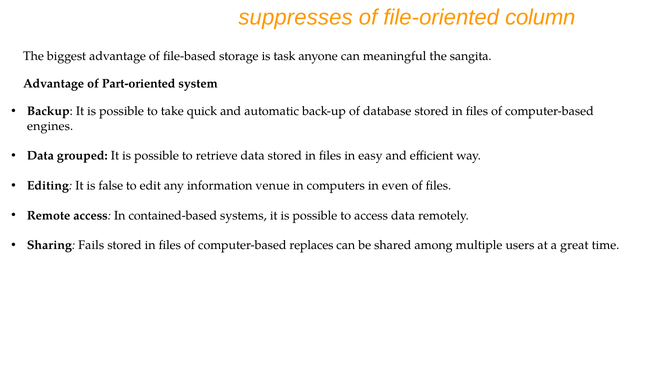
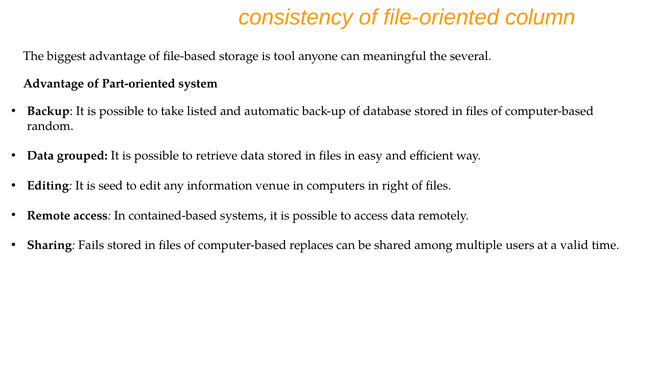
suppresses: suppresses -> consistency
task: task -> tool
sangita: sangita -> several
quick: quick -> listed
engines: engines -> random
false: false -> seed
even: even -> right
great: great -> valid
